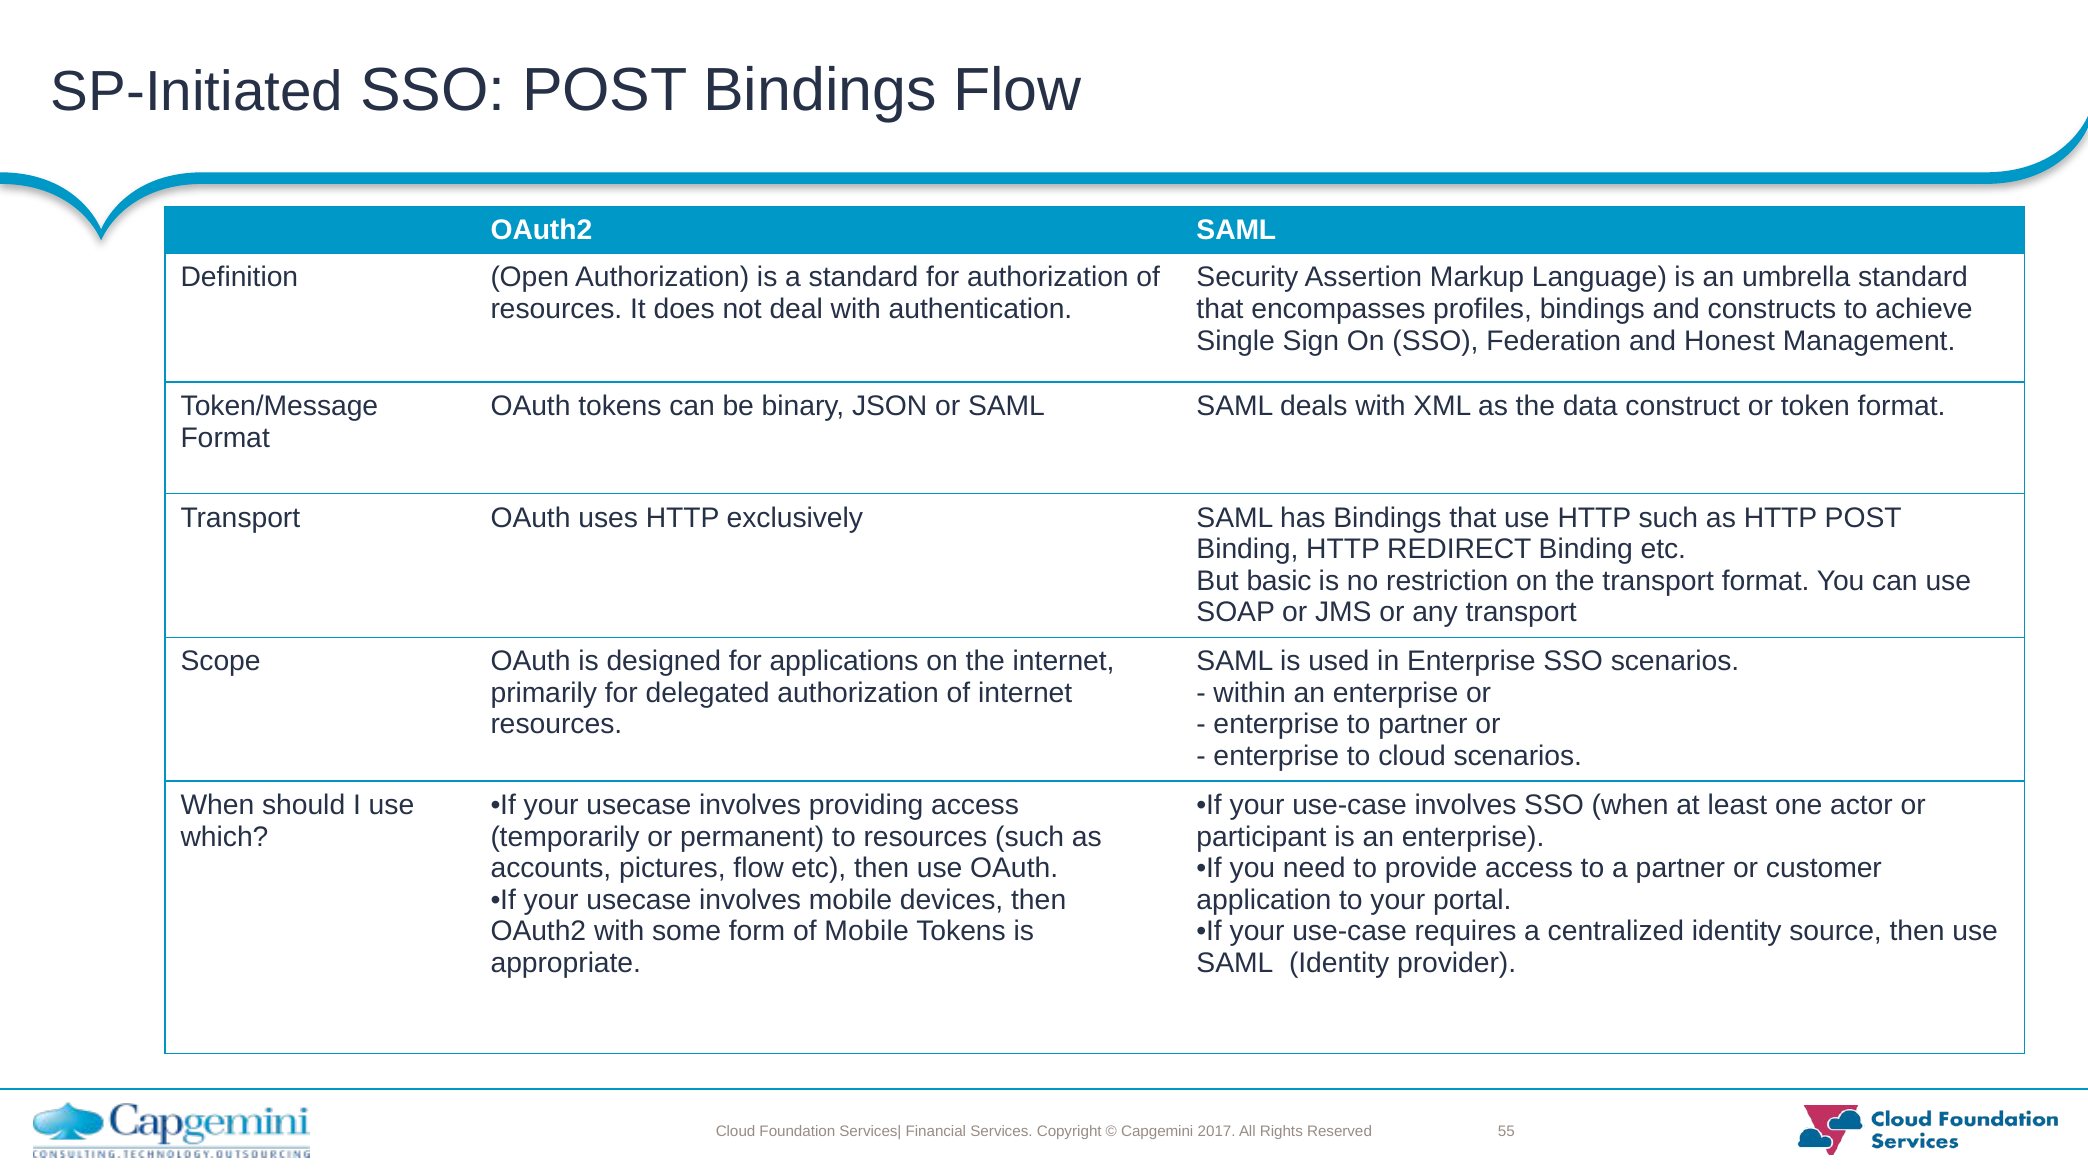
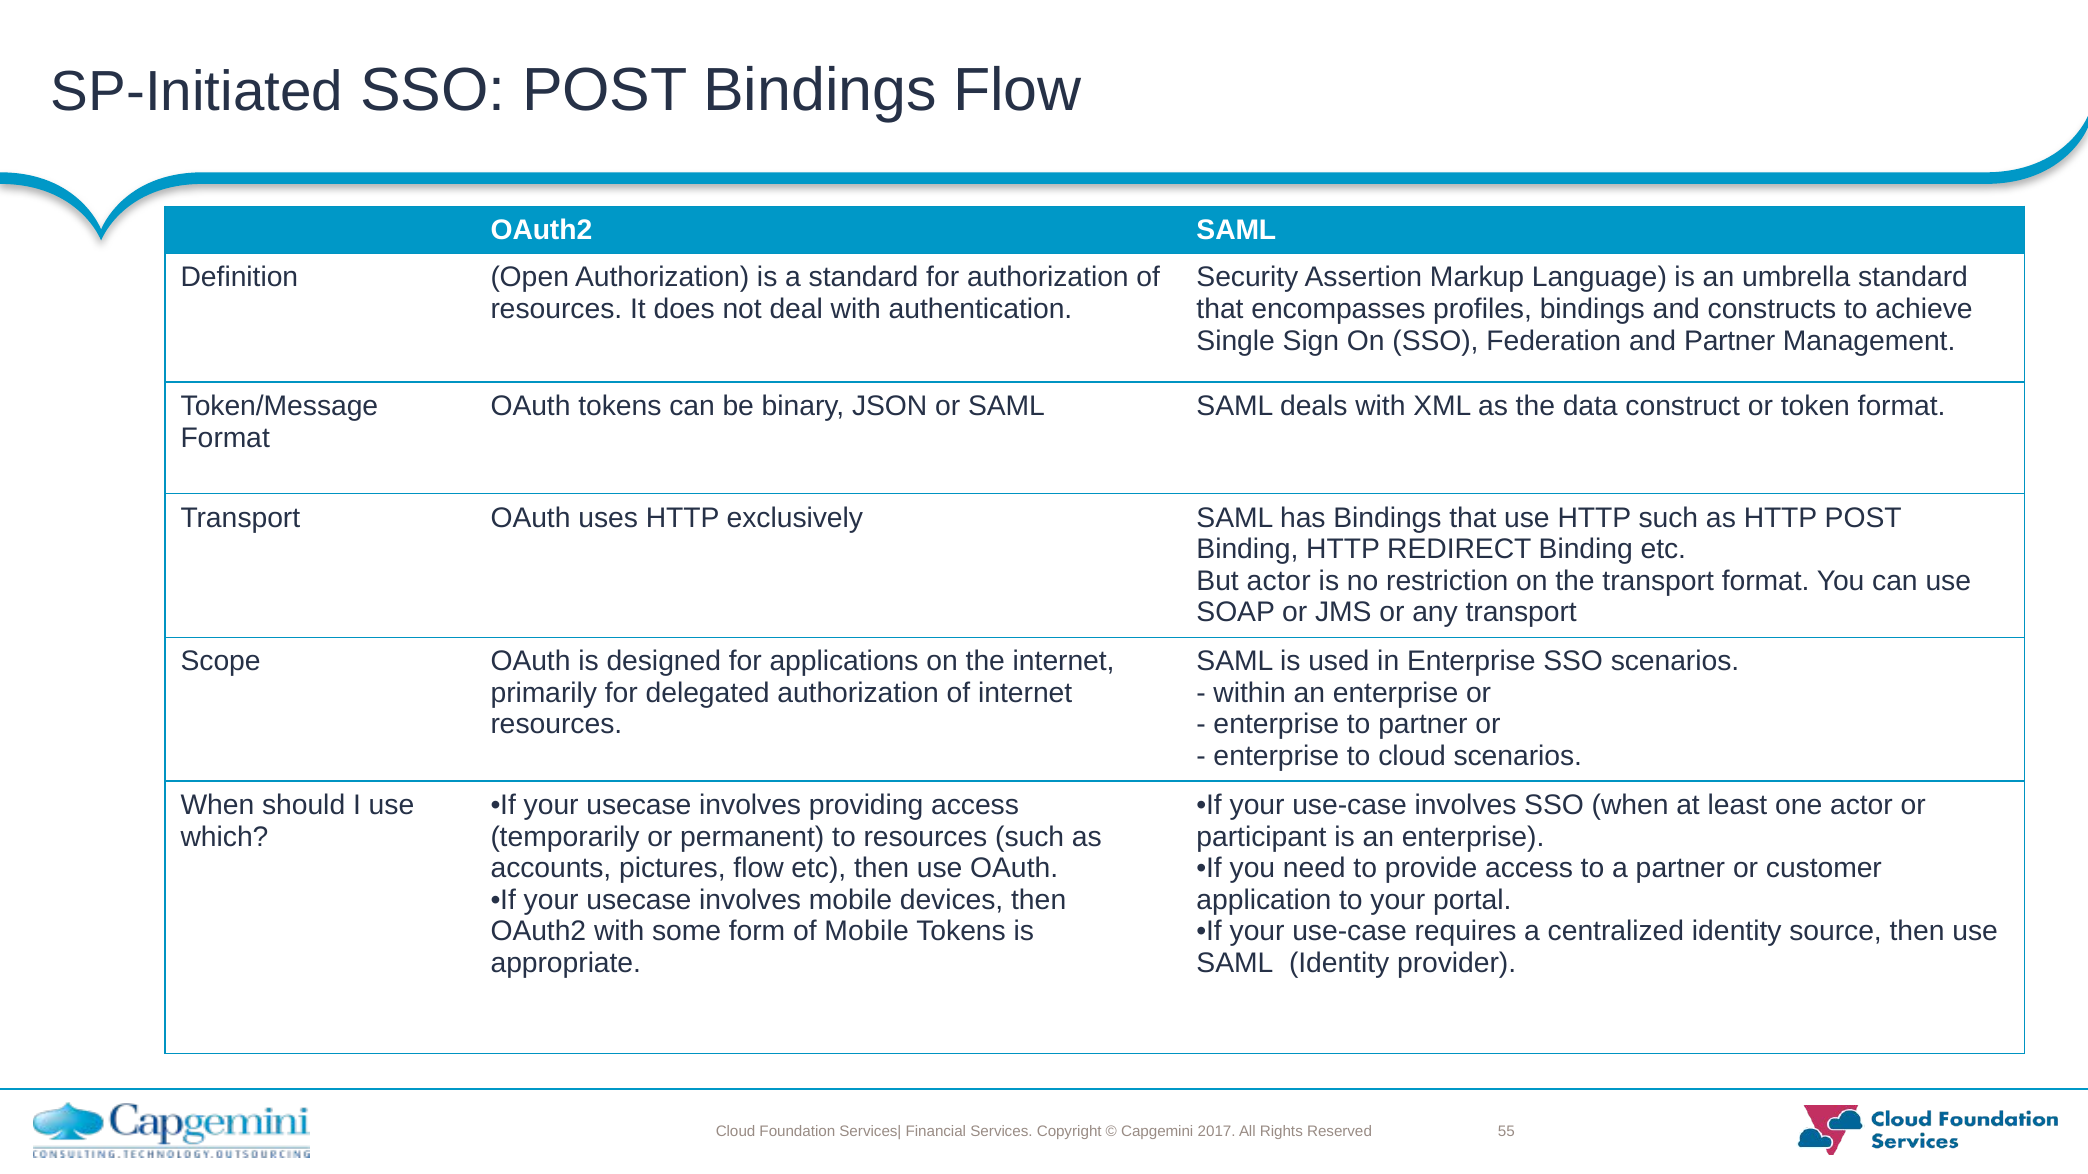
and Honest: Honest -> Partner
But basic: basic -> actor
